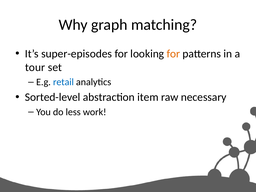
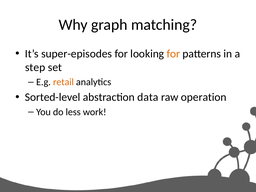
tour: tour -> step
retail colour: blue -> orange
item: item -> data
necessary: necessary -> operation
